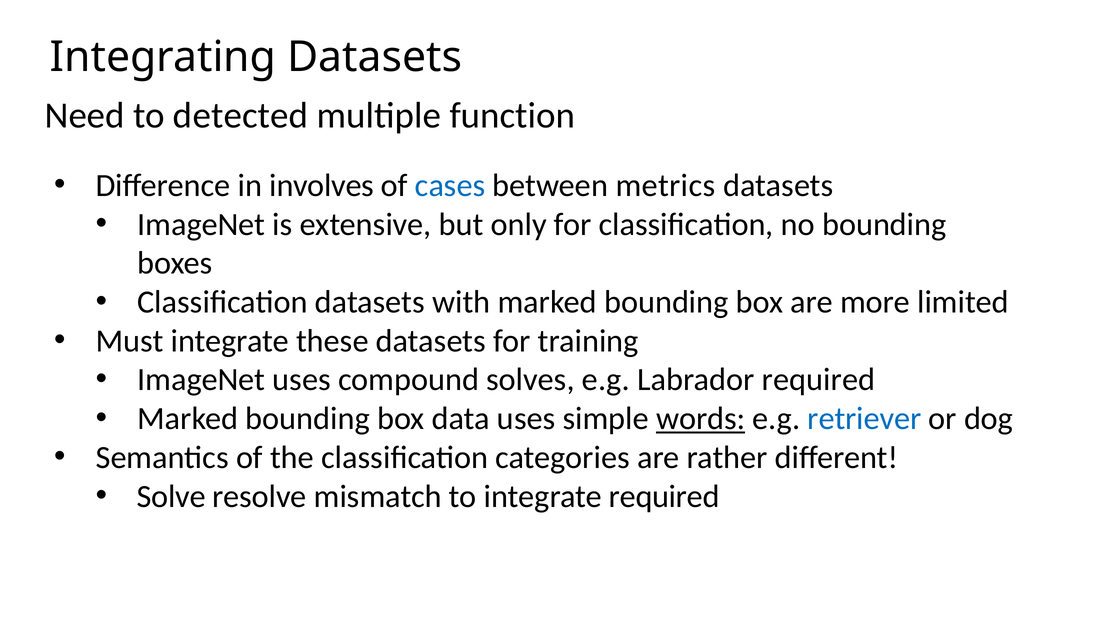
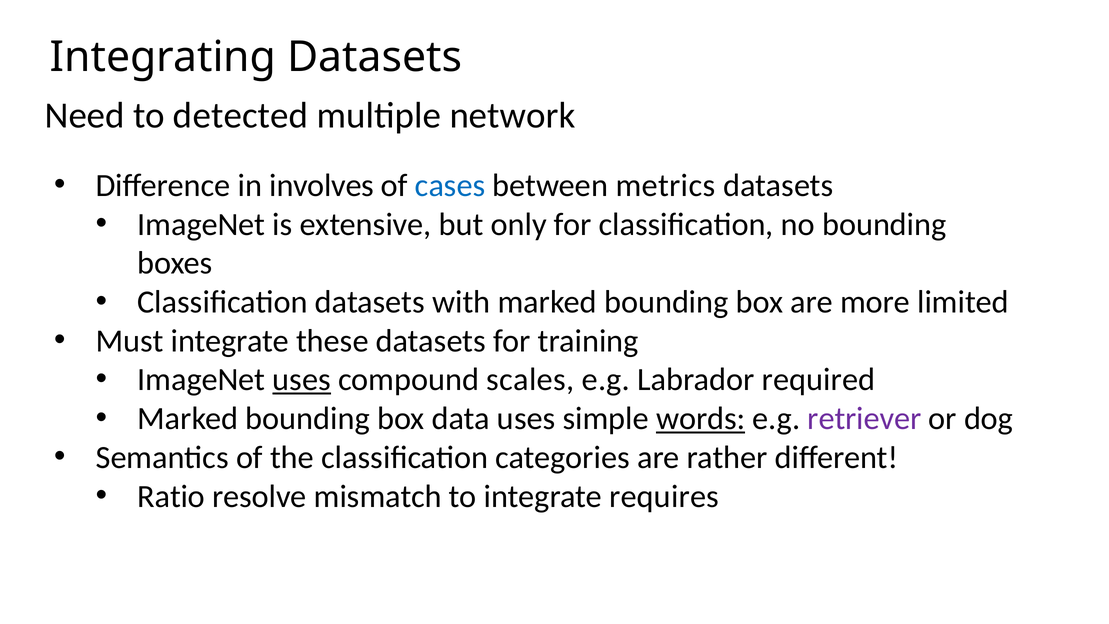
function: function -> network
uses at (302, 380) underline: none -> present
solves: solves -> scales
retriever colour: blue -> purple
Solve: Solve -> Ratio
integrate required: required -> requires
